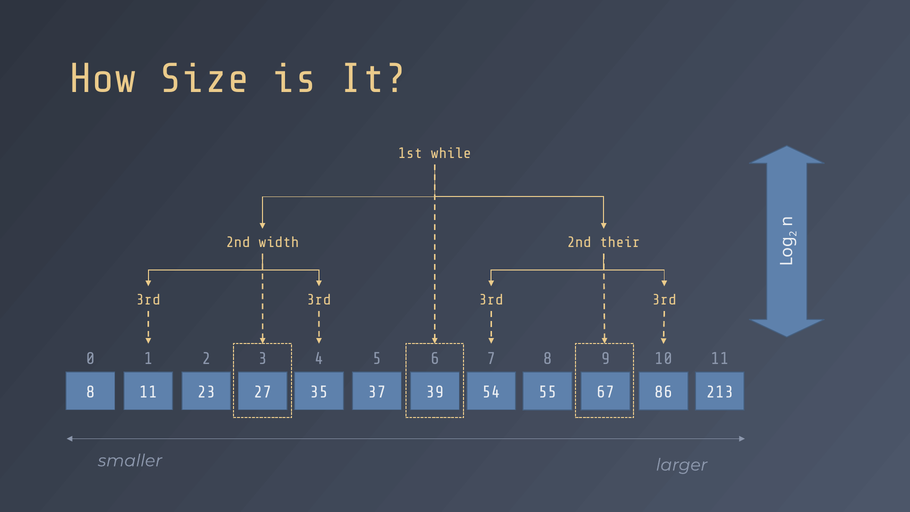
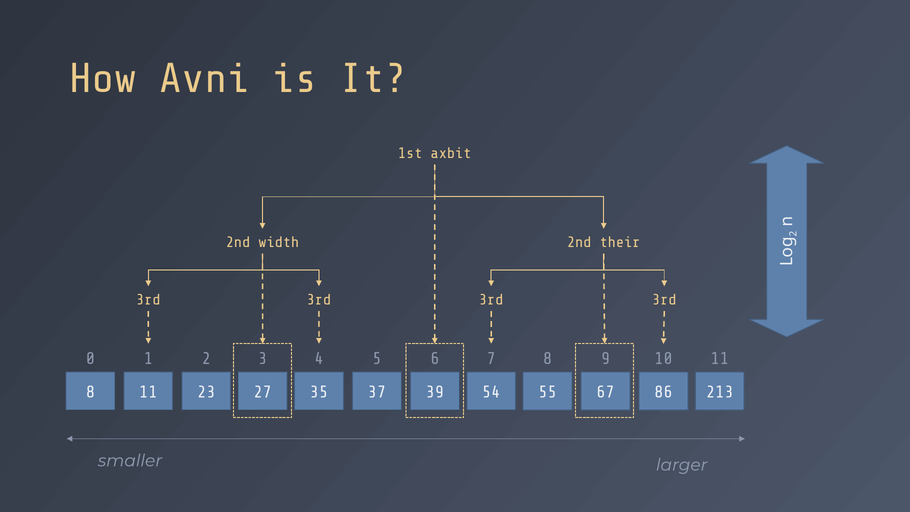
Size: Size -> Avni
while: while -> axbit
